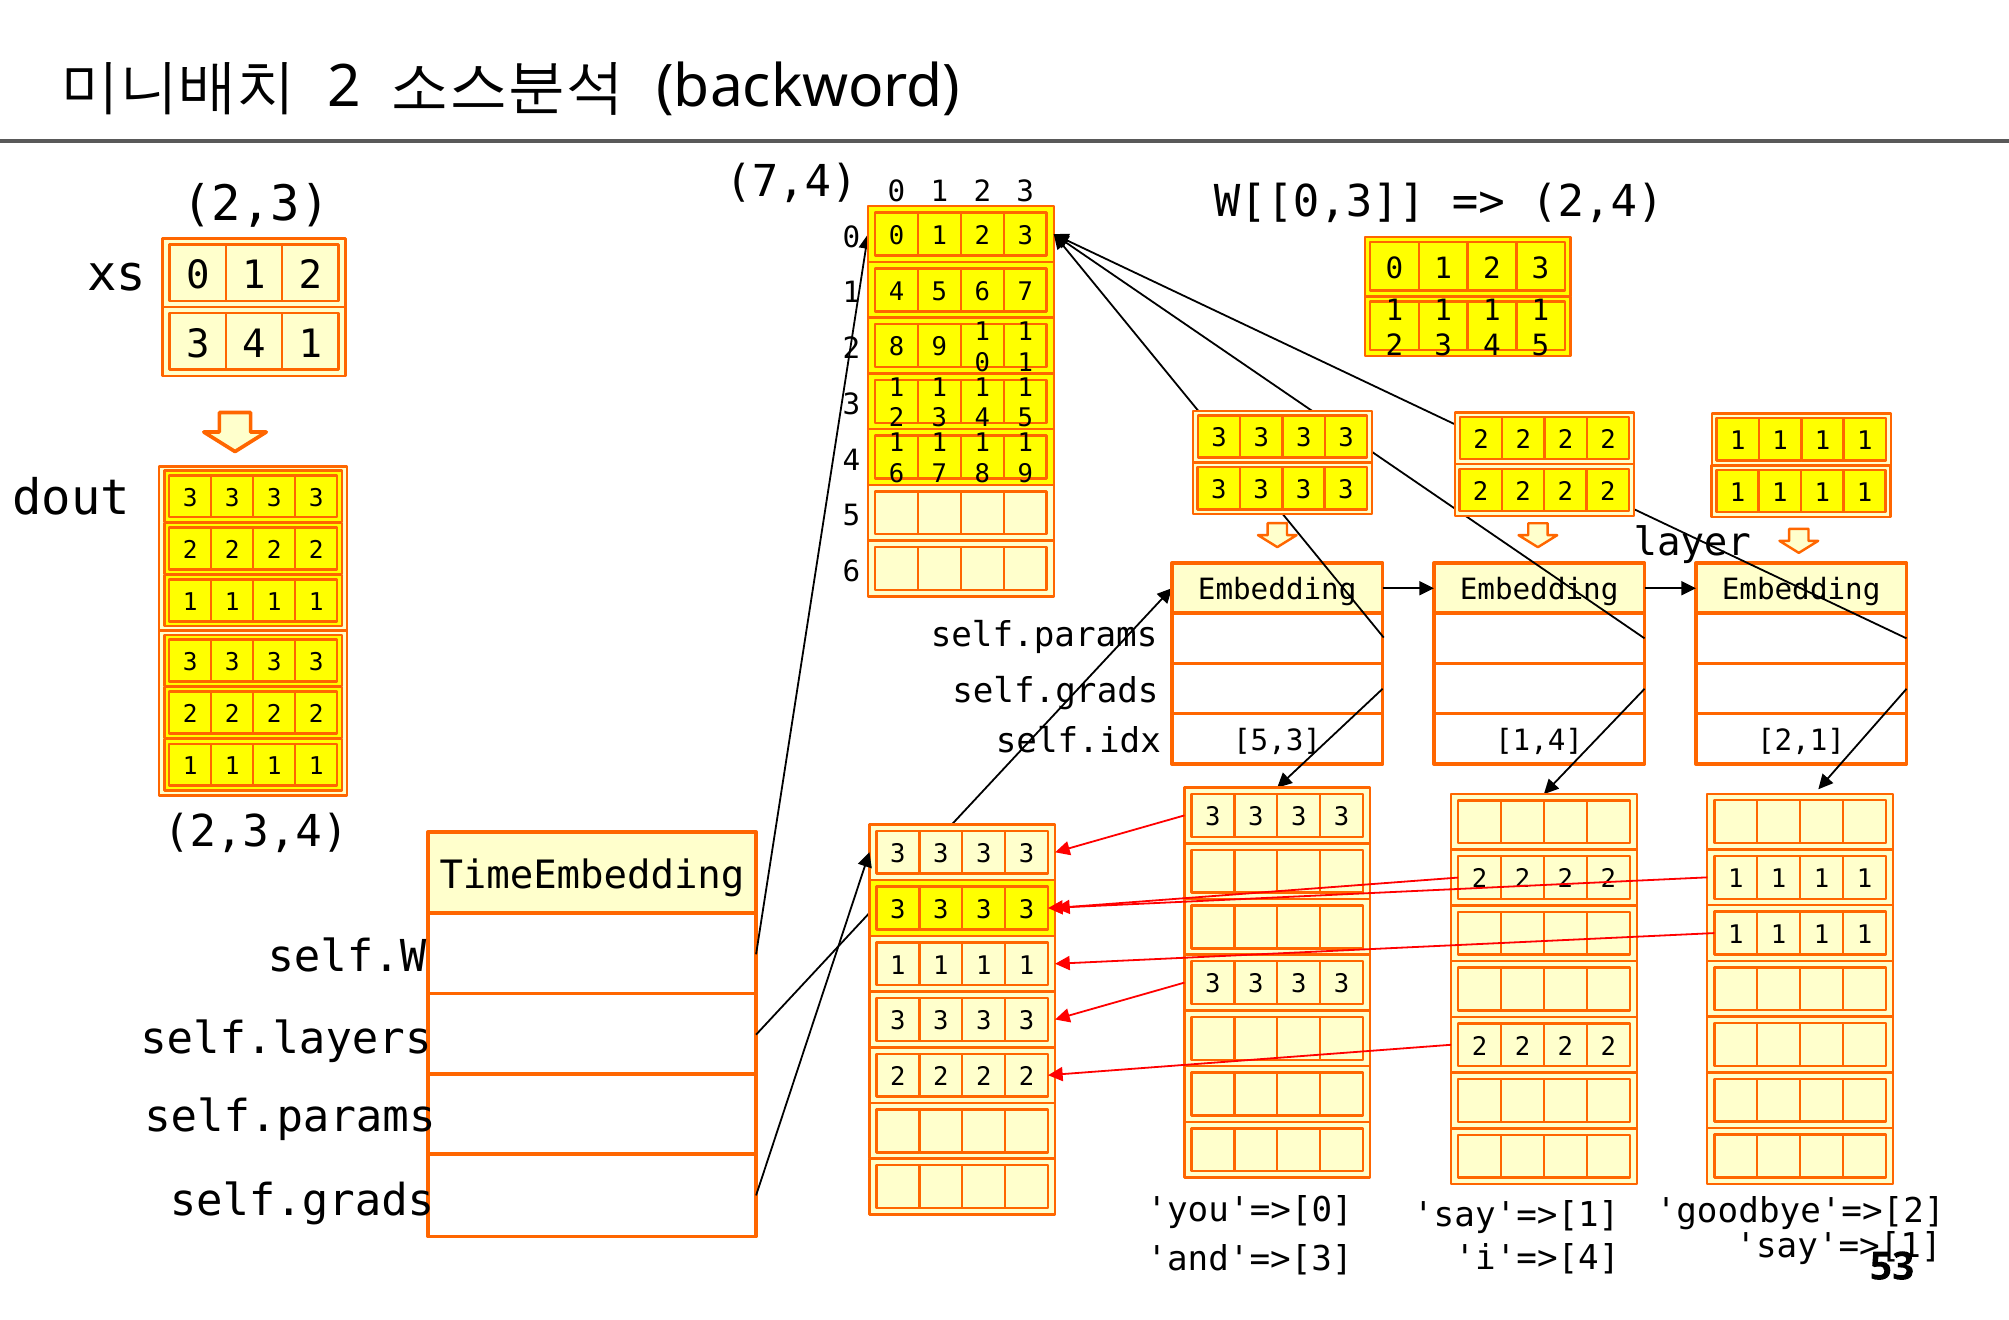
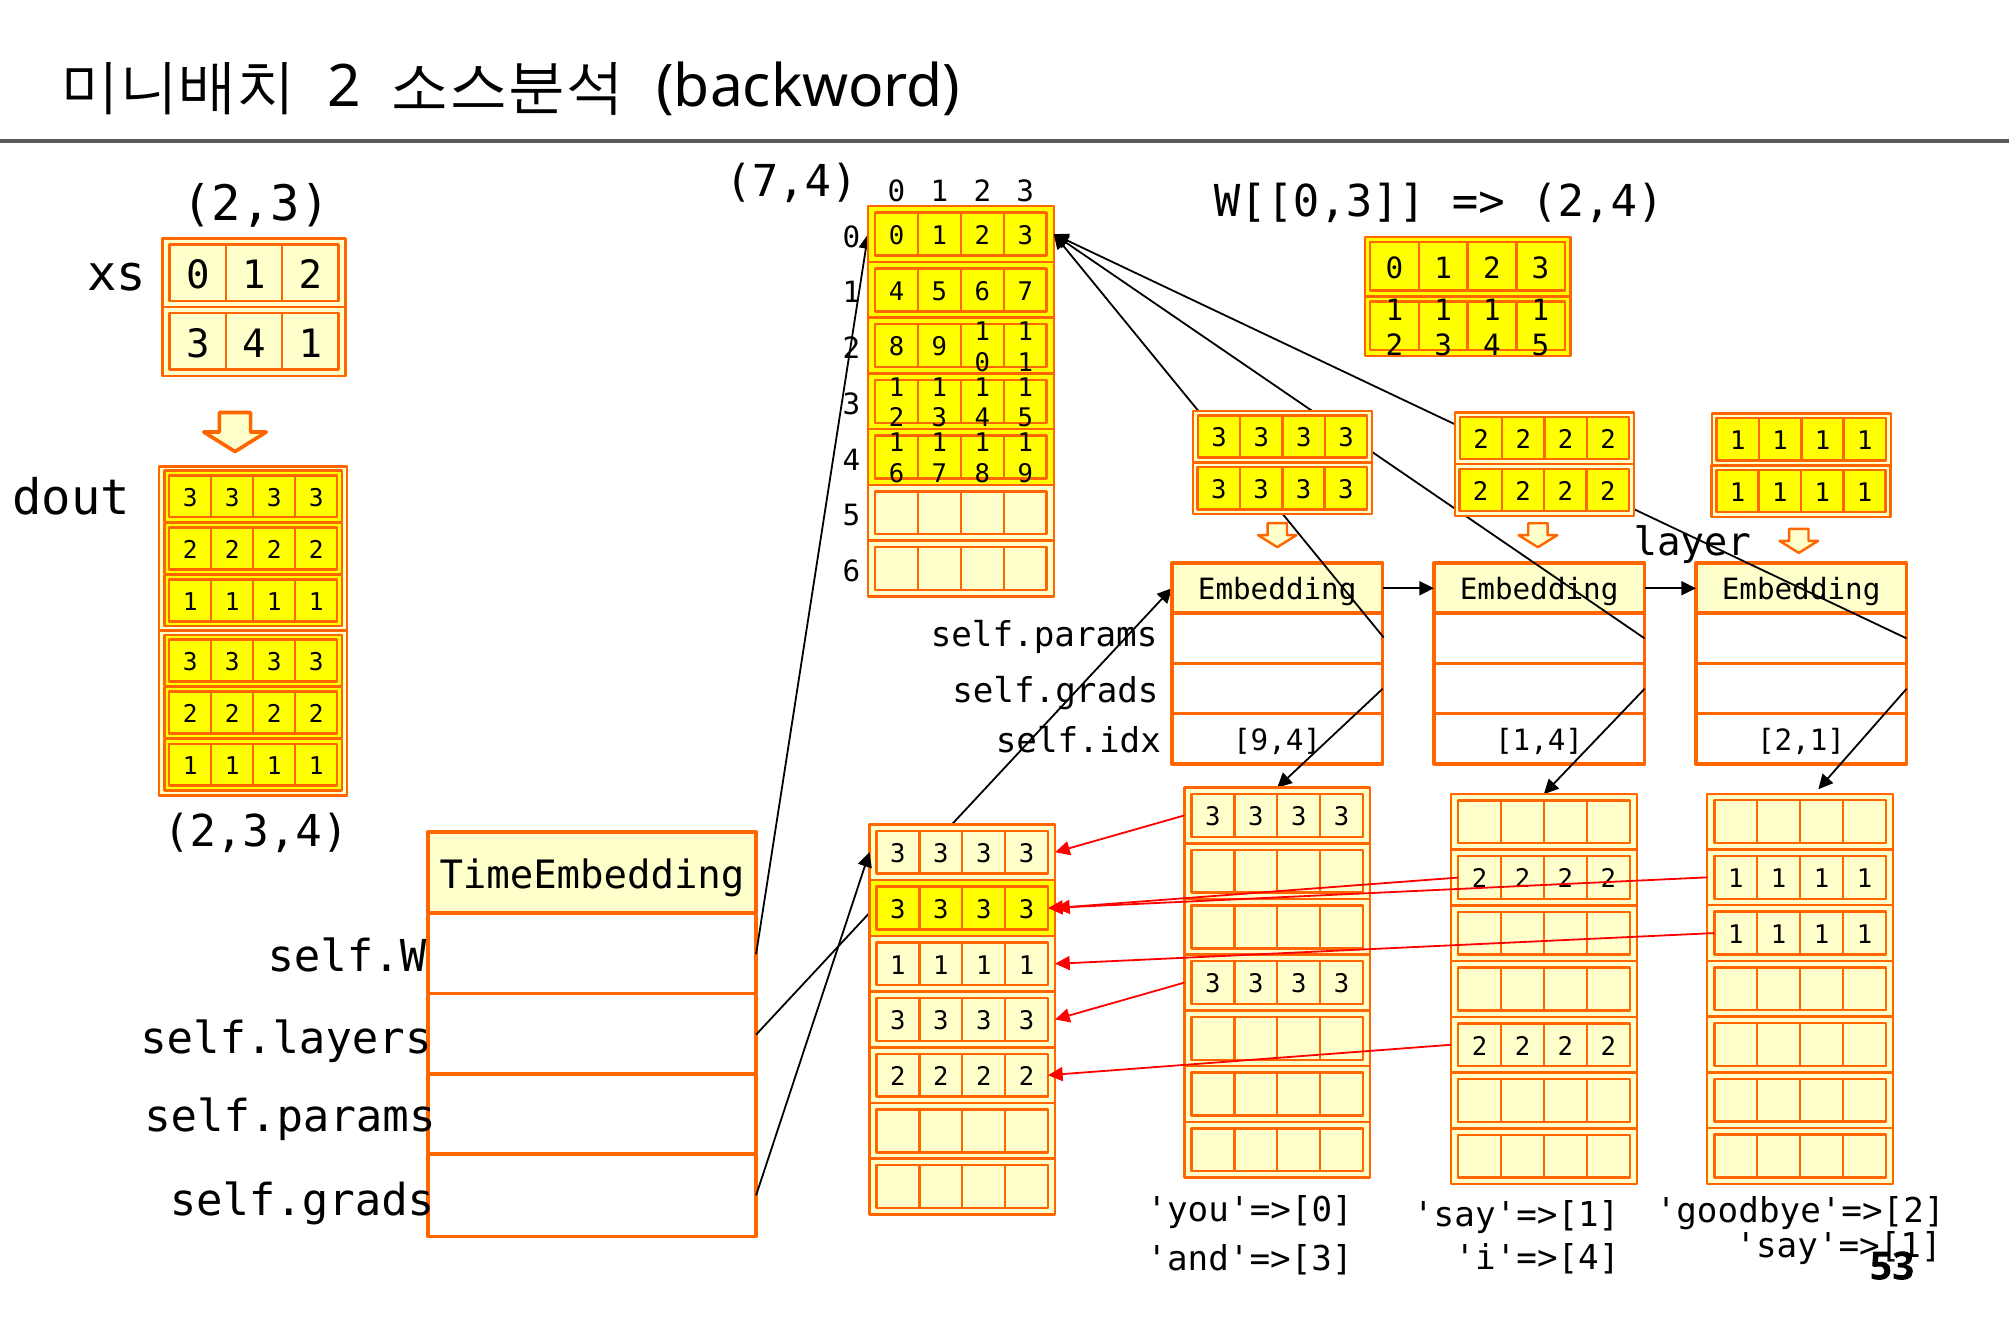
5,3: 5,3 -> 9,4
